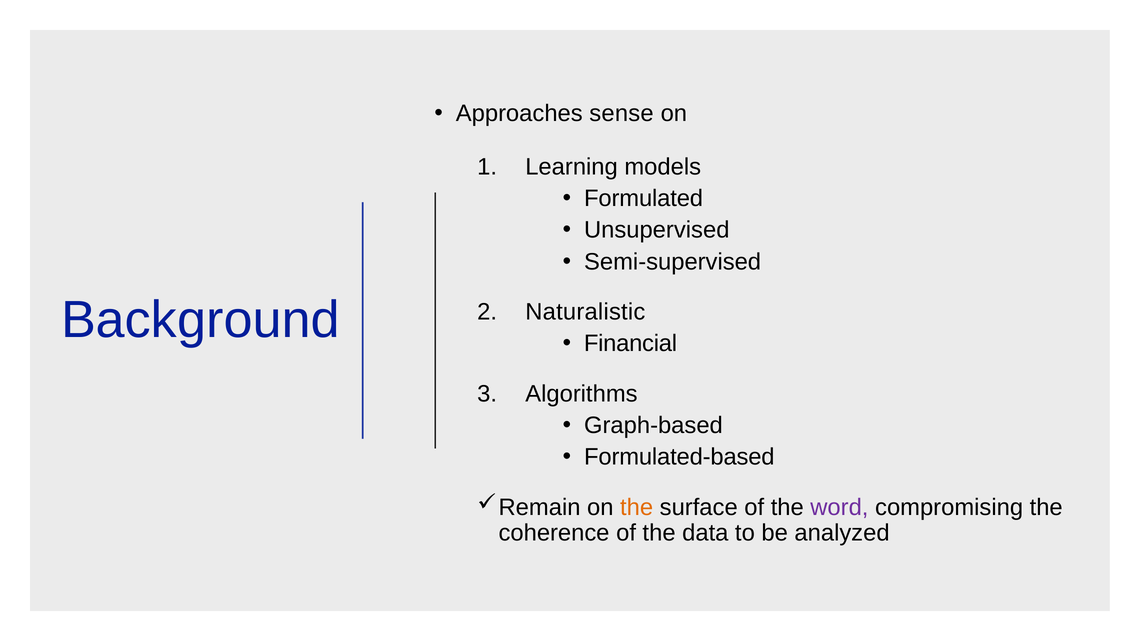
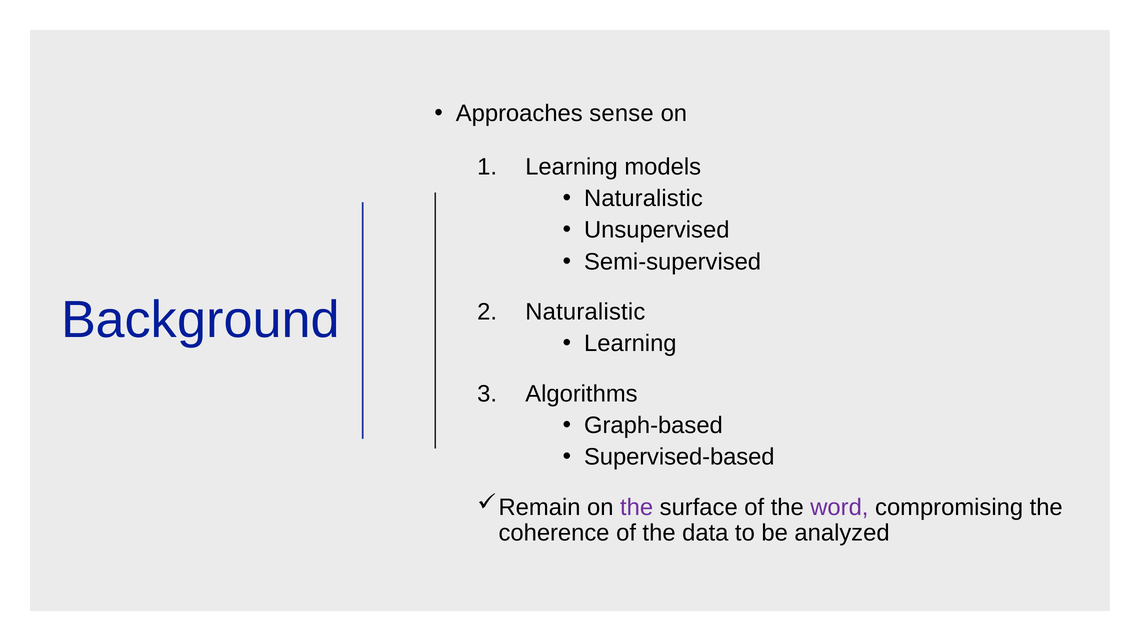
Formulated at (644, 199): Formulated -> Naturalistic
Financial at (630, 344): Financial -> Learning
Formulated-based: Formulated-based -> Supervised-based
the at (637, 507) colour: orange -> purple
